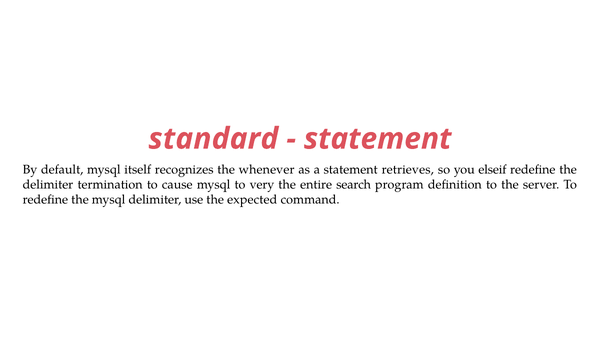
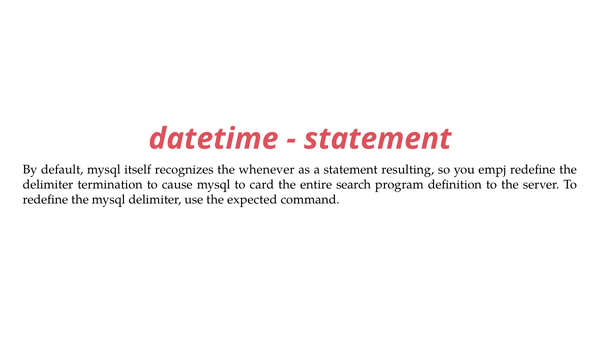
standard: standard -> datetime
retrieves: retrieves -> resulting
elseif: elseif -> empj
very: very -> card
